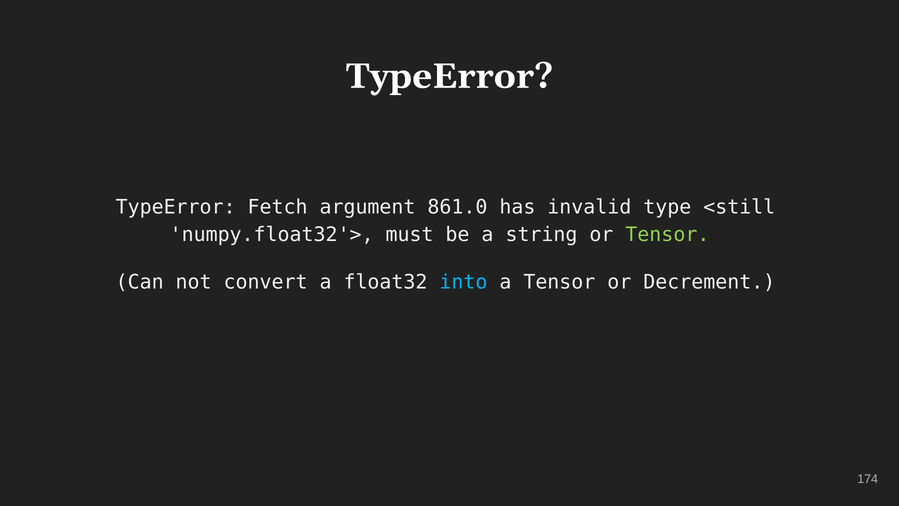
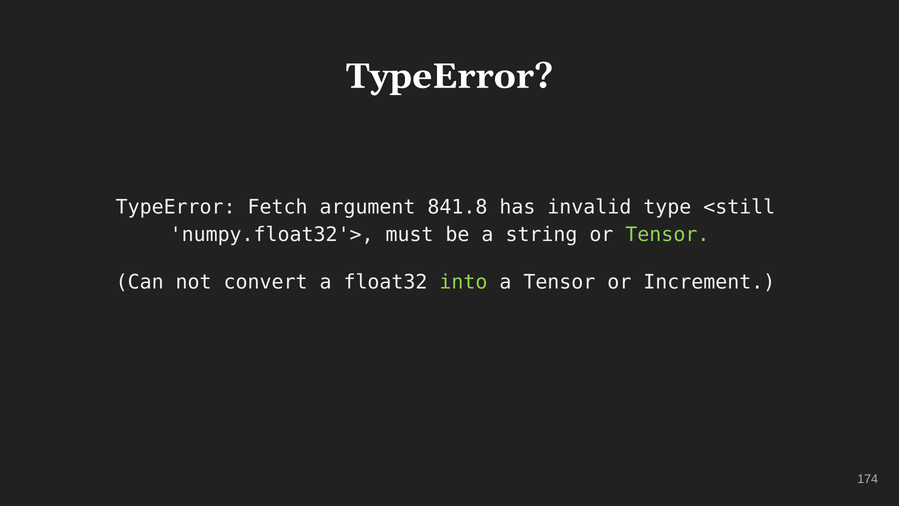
861.0: 861.0 -> 841.8
into colour: light blue -> light green
Decrement: Decrement -> Increment
